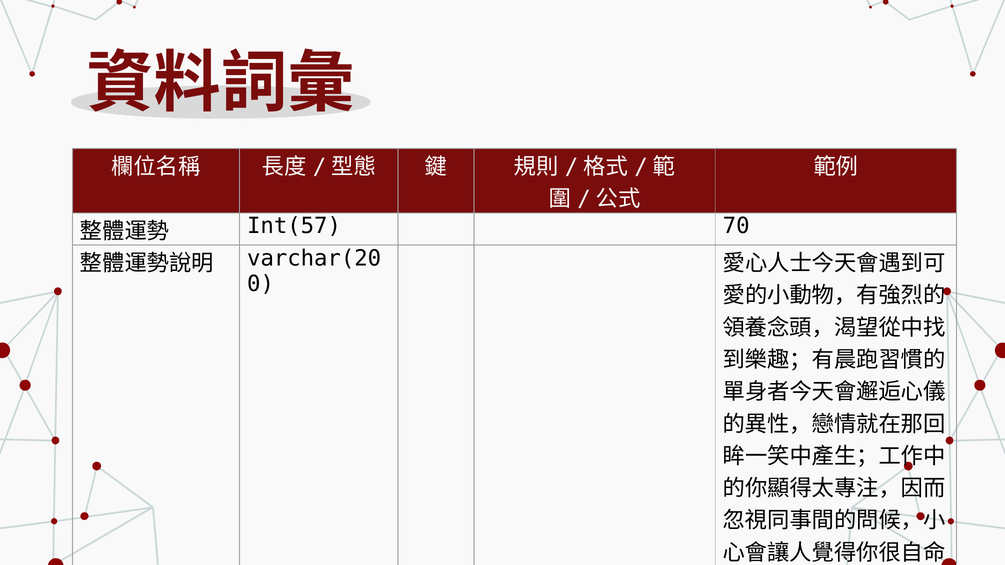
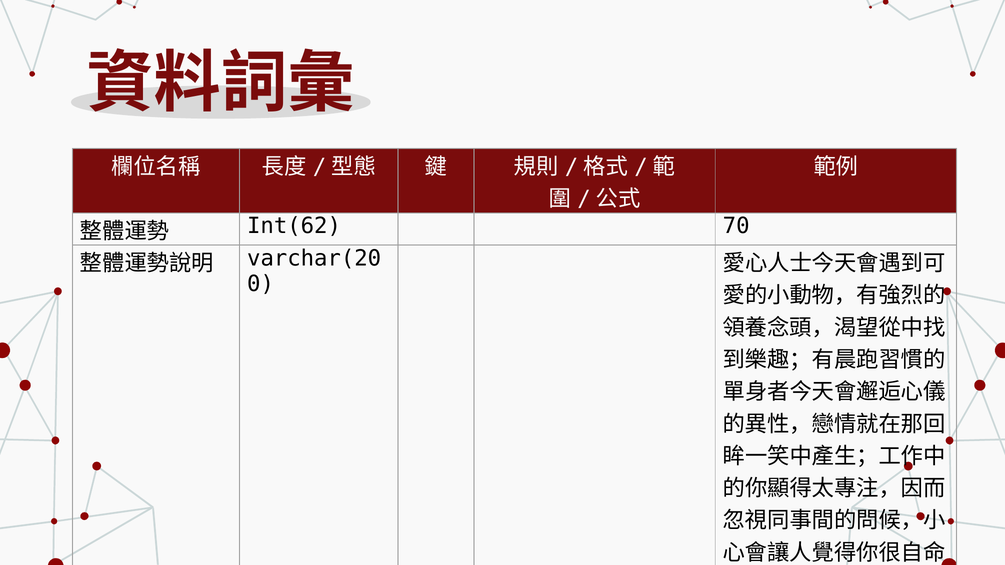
Int(57: Int(57 -> Int(62
